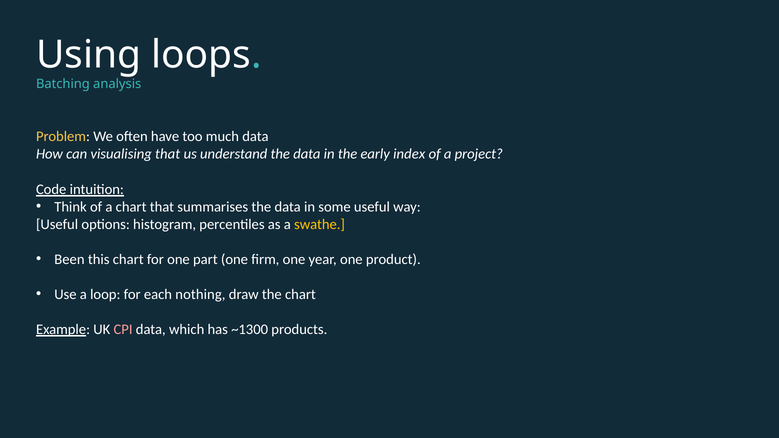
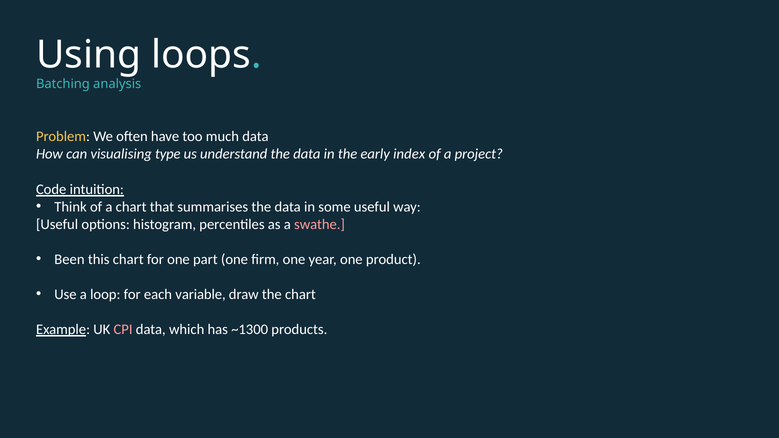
visualising that: that -> type
swathe colour: yellow -> pink
nothing: nothing -> variable
